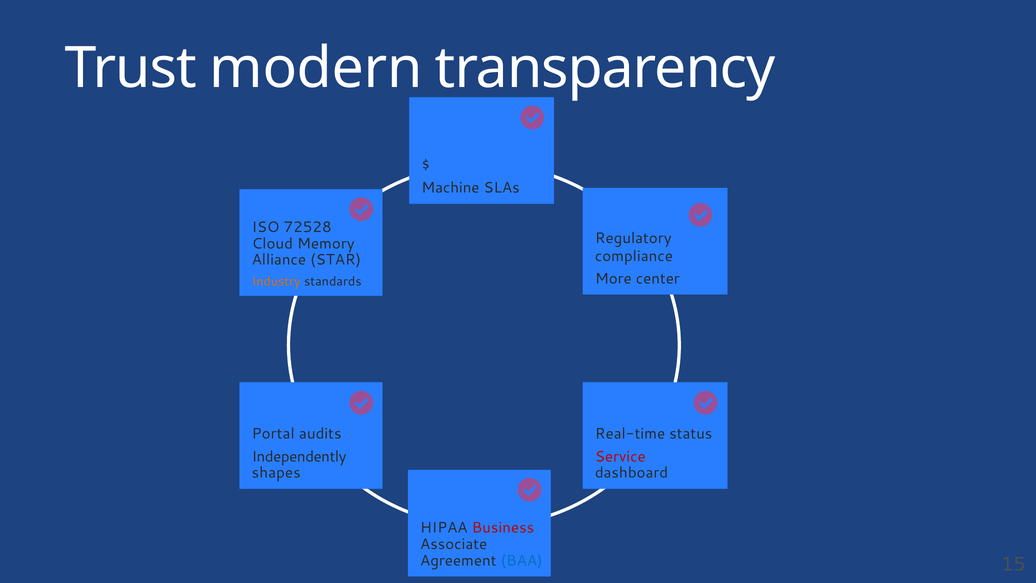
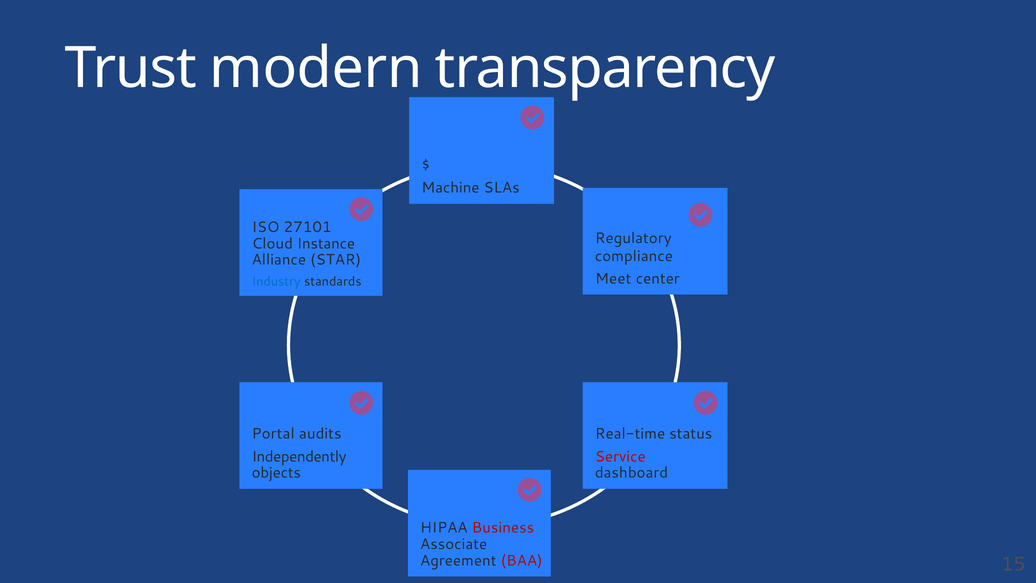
72528: 72528 -> 27101
Memory: Memory -> Instance
More: More -> Meet
Industry colour: orange -> blue
shapes: shapes -> objects
BAA colour: blue -> red
